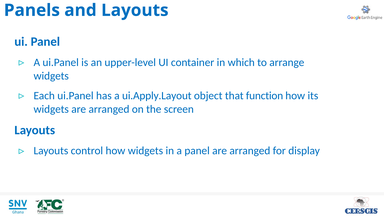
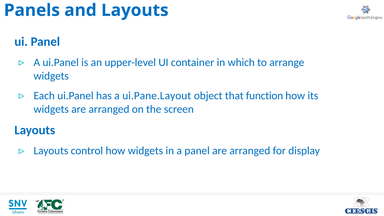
ui.Apply.Layout: ui.Apply.Layout -> ui.Pane.Layout
